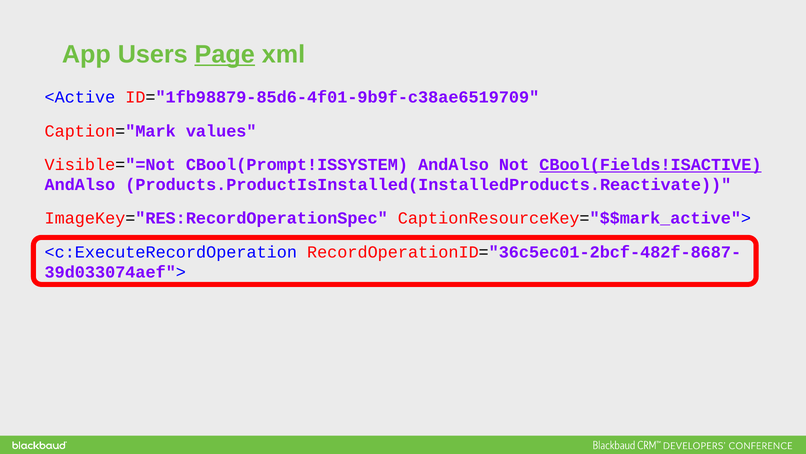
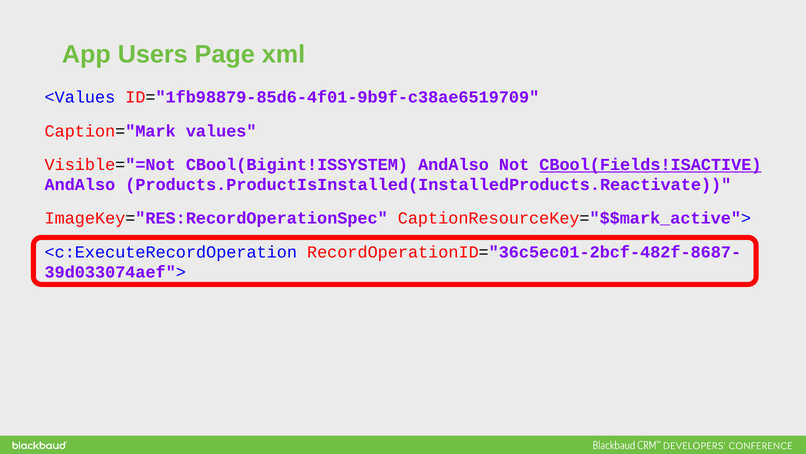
Page underline: present -> none
<Active: <Active -> <Values
CBool(Prompt!ISSYSTEM: CBool(Prompt!ISSYSTEM -> CBool(Bigint!ISSYSTEM
